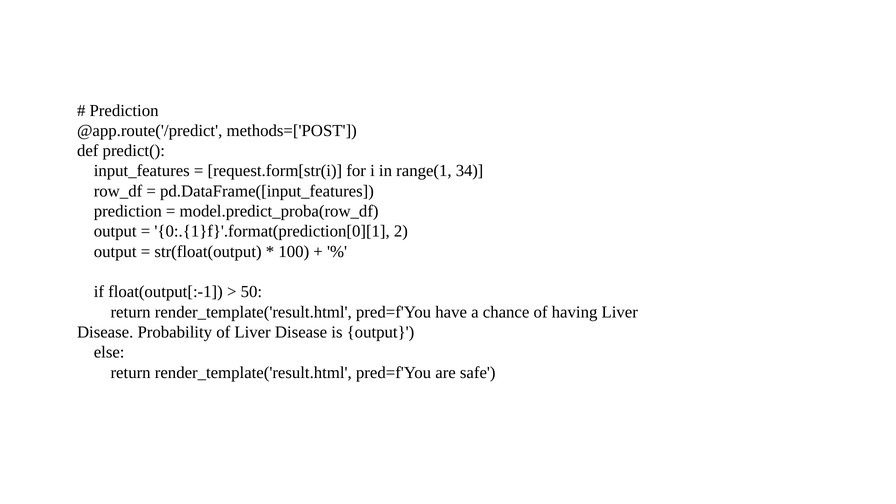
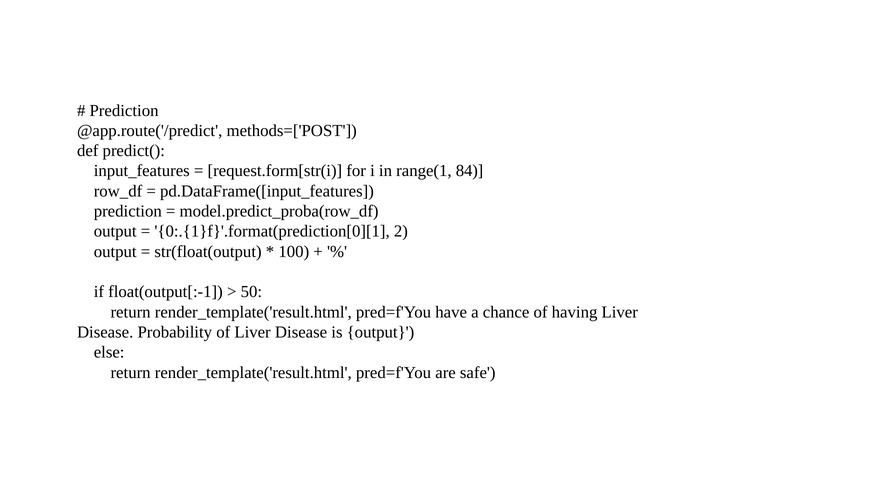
34: 34 -> 84
